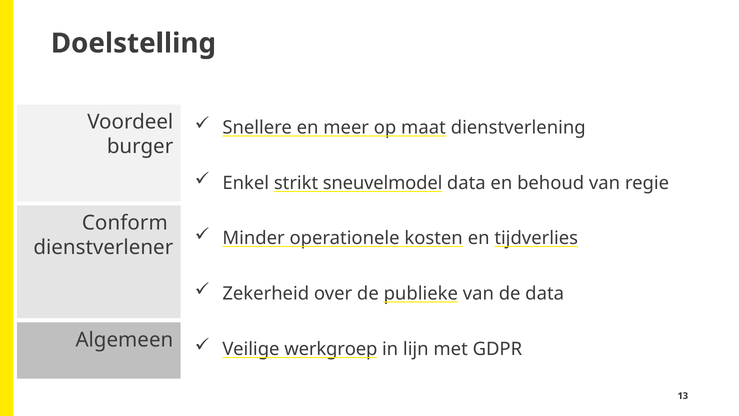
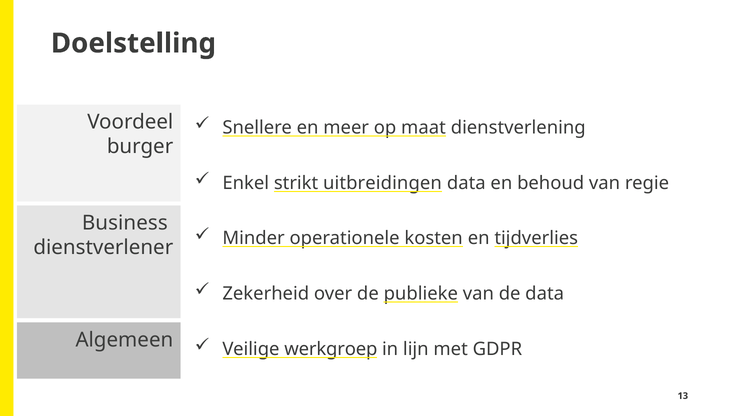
sneuvelmodel: sneuvelmodel -> uitbreidingen
Conform: Conform -> Business
